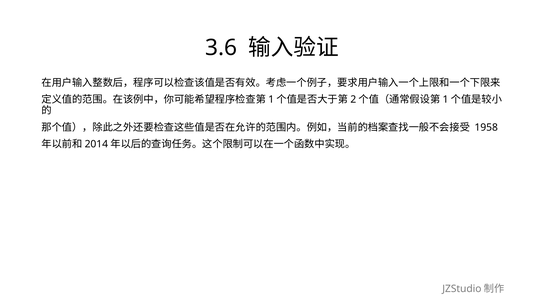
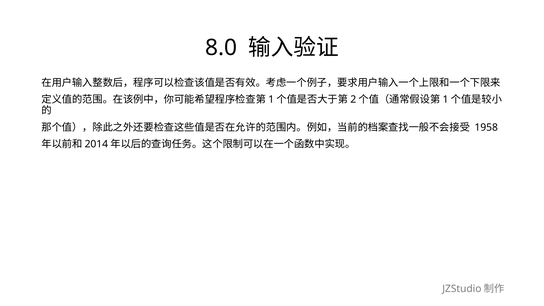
3.6: 3.6 -> 8.0
